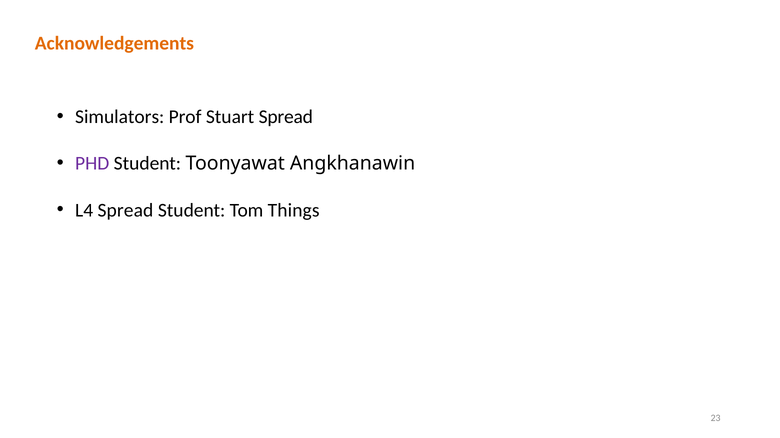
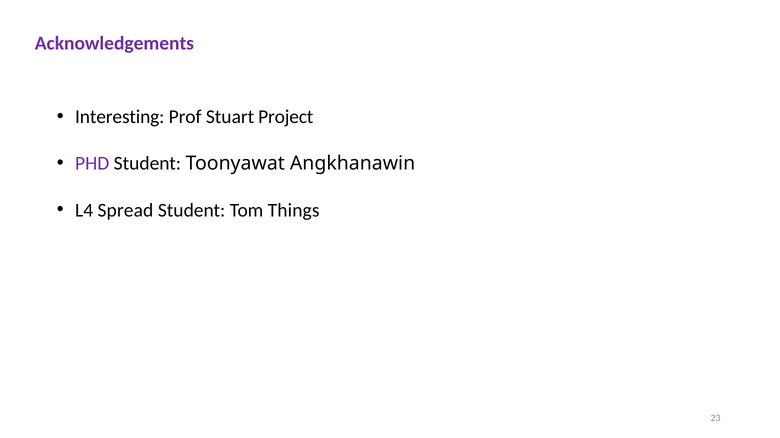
Acknowledgements colour: orange -> purple
Simulators: Simulators -> Interesting
Stuart Spread: Spread -> Project
